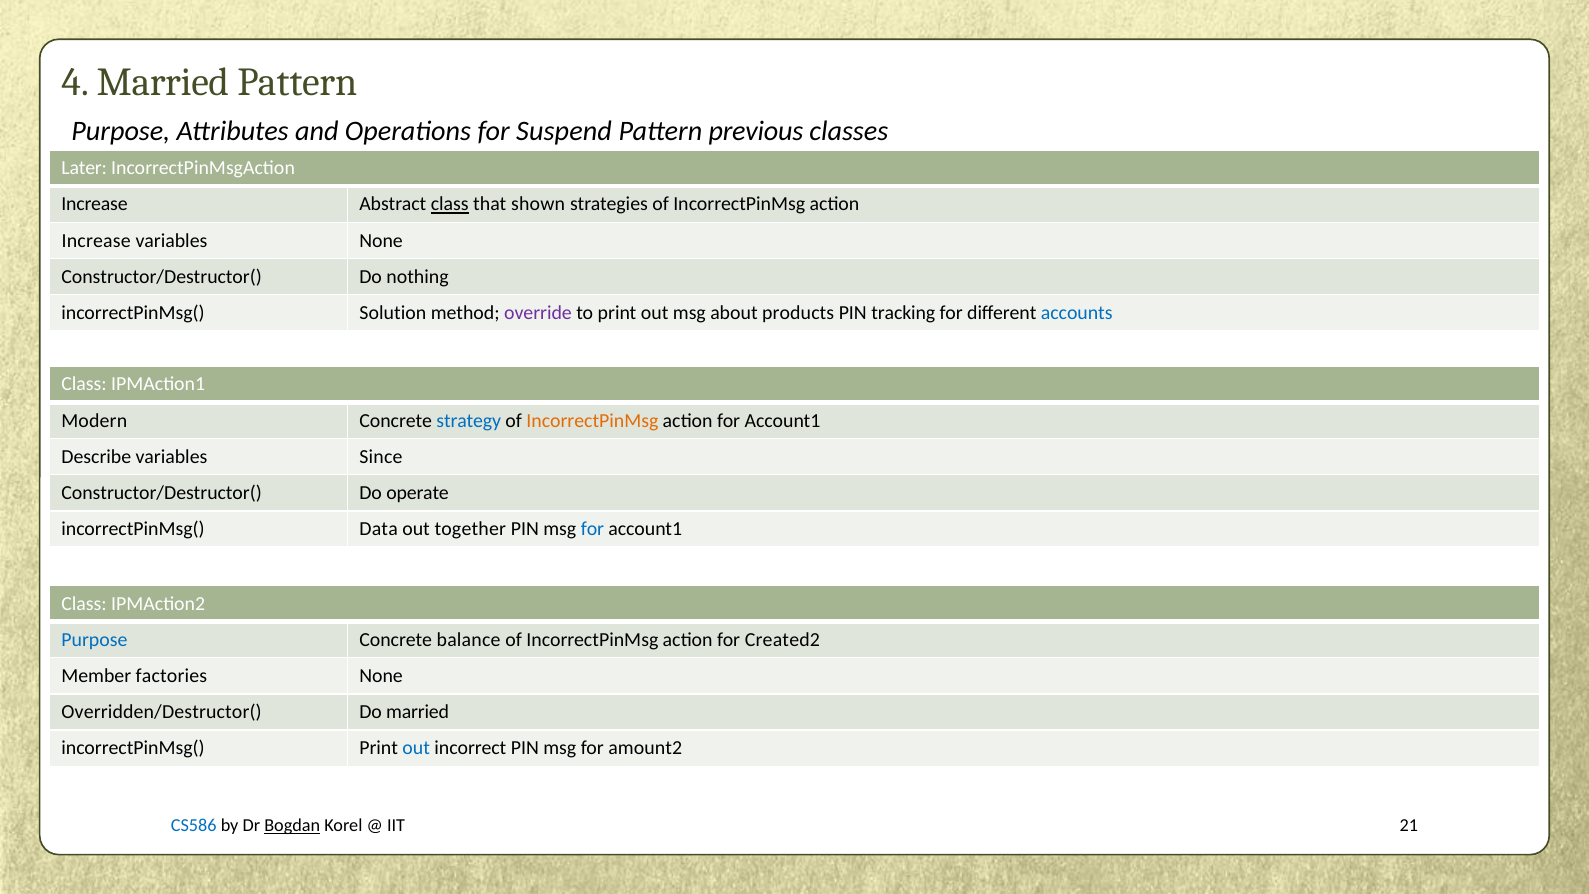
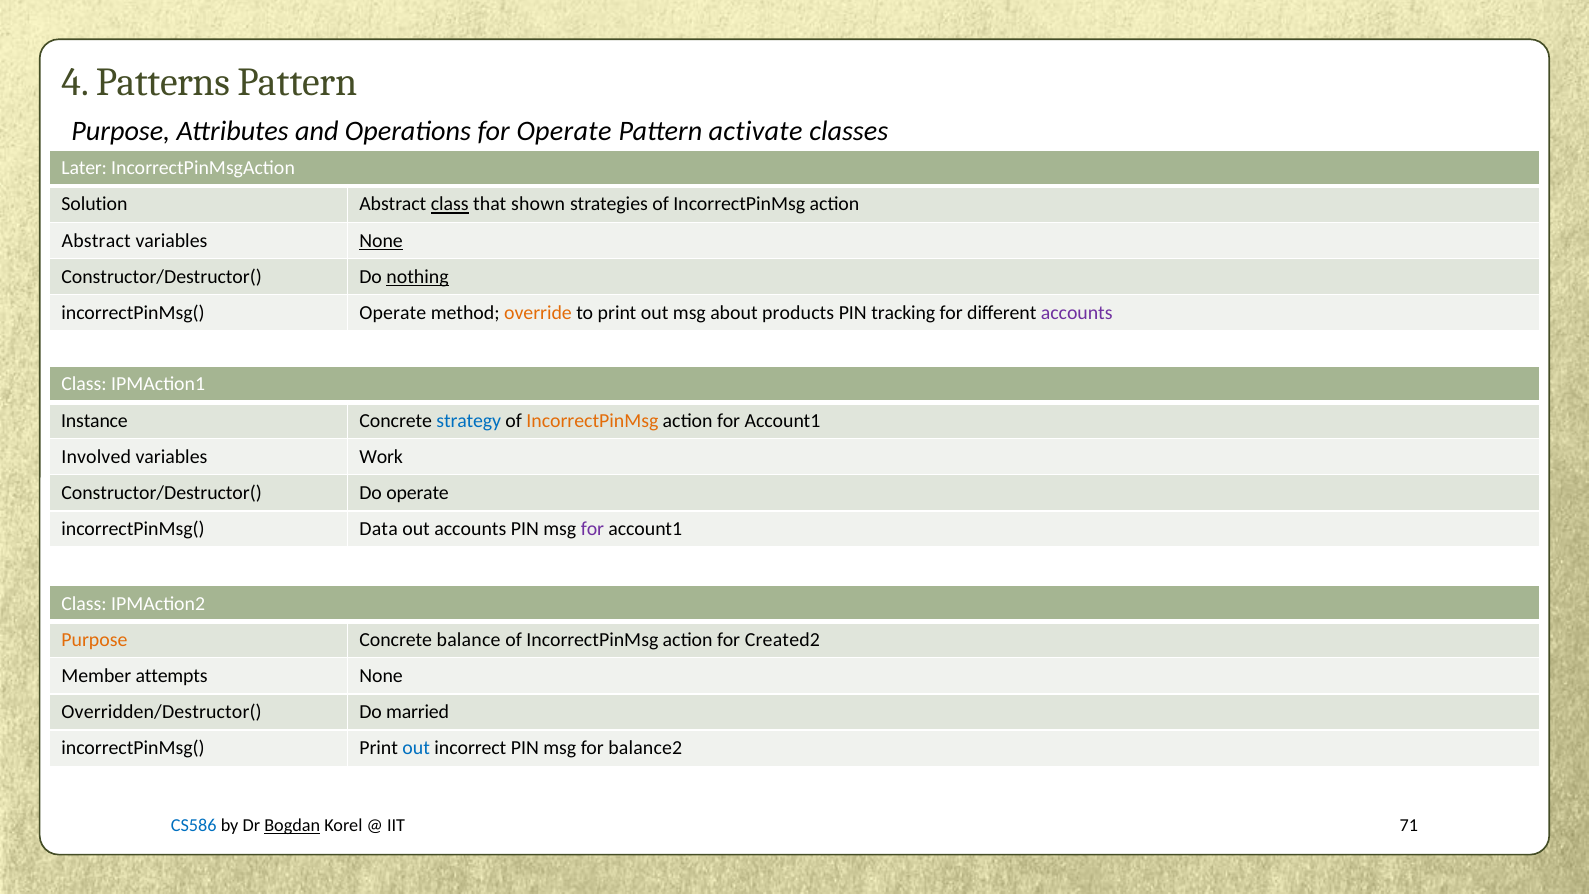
4 Married: Married -> Patterns
for Suspend: Suspend -> Operate
previous: previous -> activate
Increase at (94, 204): Increase -> Solution
Increase at (96, 241): Increase -> Abstract
None at (381, 241) underline: none -> present
nothing underline: none -> present
incorrectPinMsg( Solution: Solution -> Operate
override colour: purple -> orange
accounts at (1077, 313) colour: blue -> purple
Modern: Modern -> Instance
Describe: Describe -> Involved
Since: Since -> Work
out together: together -> accounts
for at (592, 529) colour: blue -> purple
Purpose at (94, 640) colour: blue -> orange
factories: factories -> attempts
amount2: amount2 -> balance2
21: 21 -> 71
